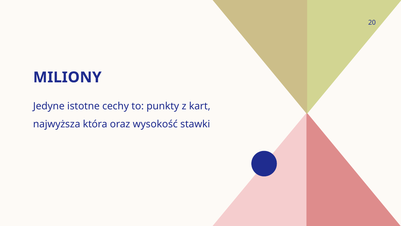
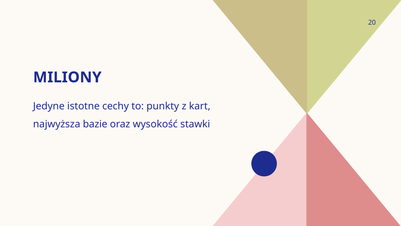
która: która -> bazie
